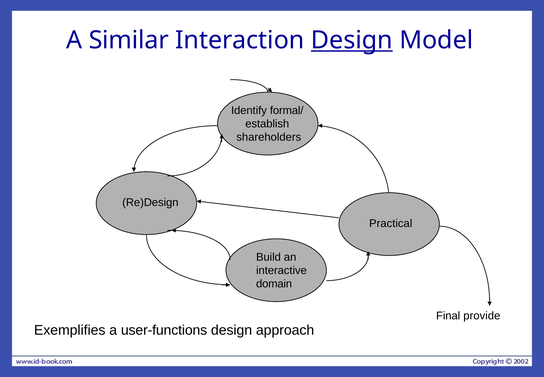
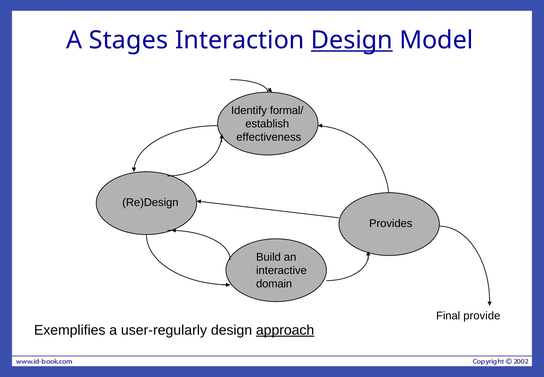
Similar: Similar -> Stages
shareholders: shareholders -> effectiveness
Practical: Practical -> Provides
user-functions: user-functions -> user-regularly
approach underline: none -> present
